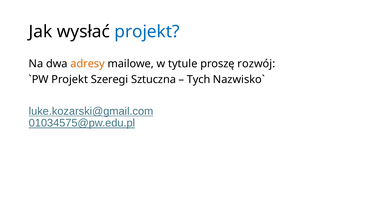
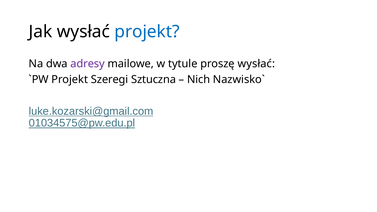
adresy colour: orange -> purple
proszę rozwój: rozwój -> wysłać
Tych: Tych -> Nich
